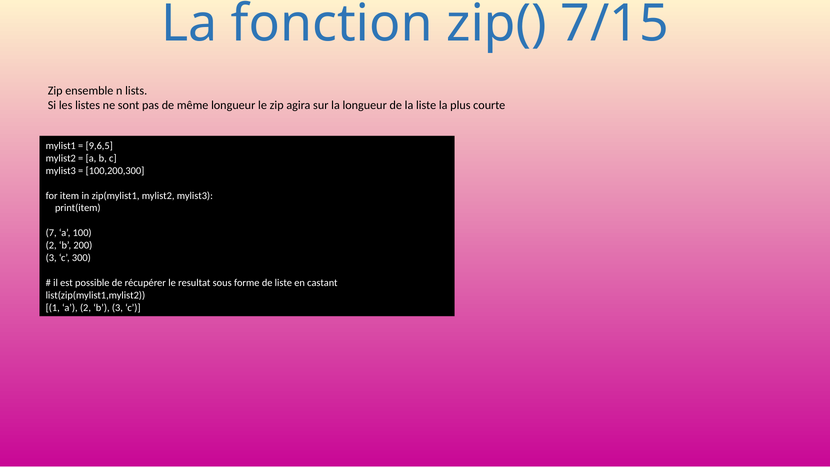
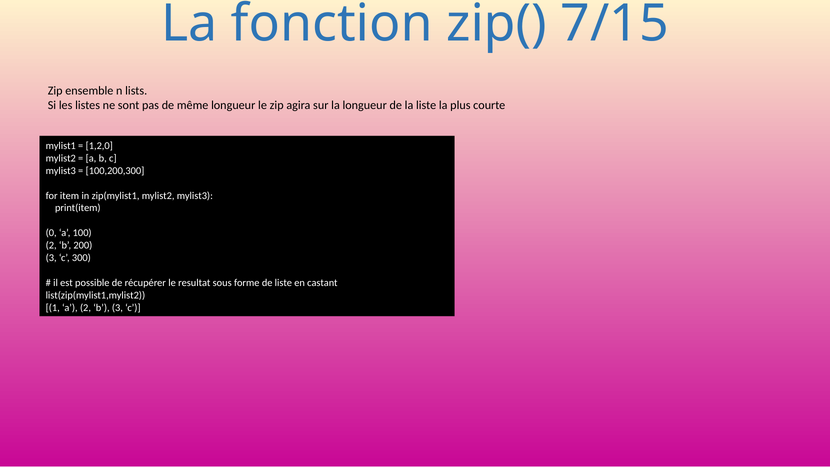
9,6,5: 9,6,5 -> 1,2,0
7: 7 -> 0
